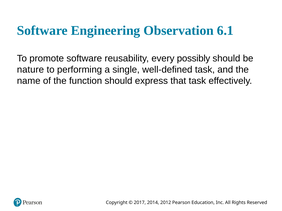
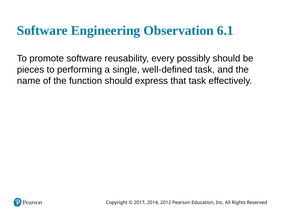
nature: nature -> pieces
